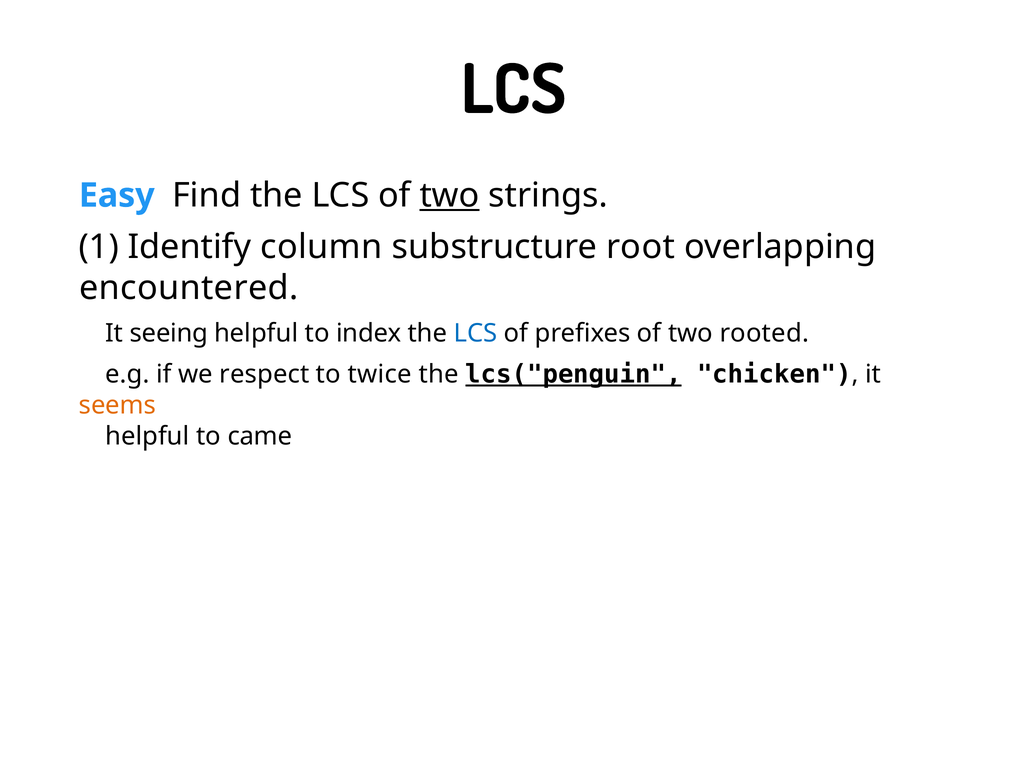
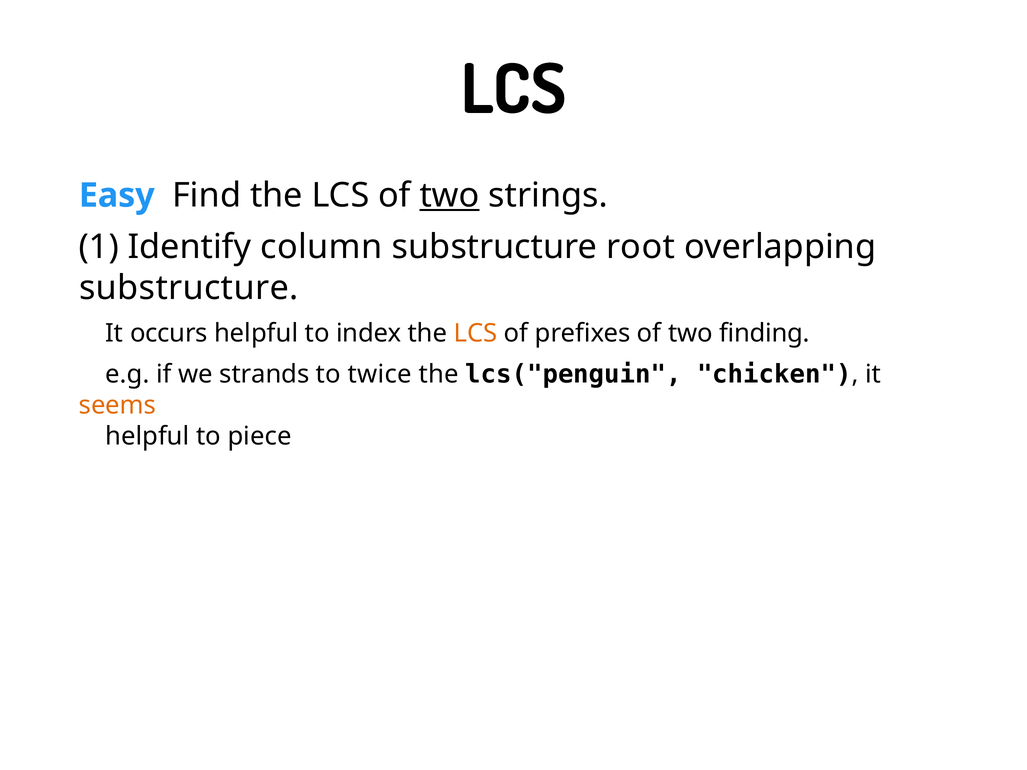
encountered at (189, 288): encountered -> substructure
seeing: seeing -> occurs
LCS at (476, 334) colour: blue -> orange
rooted: rooted -> finding
respect: respect -> strands
lcs("penguin underline: present -> none
came: came -> piece
